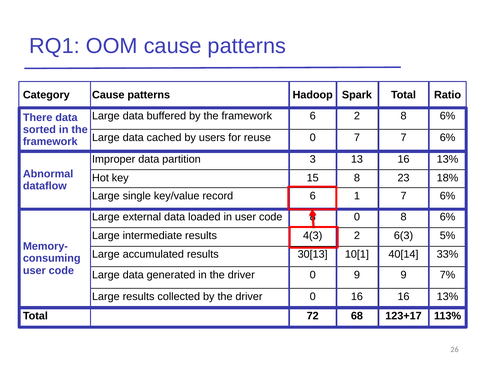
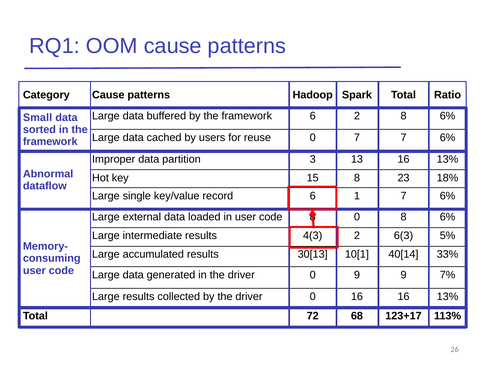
There: There -> Small
